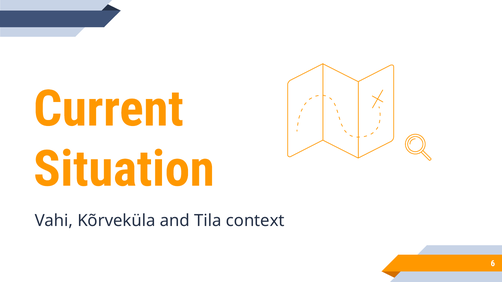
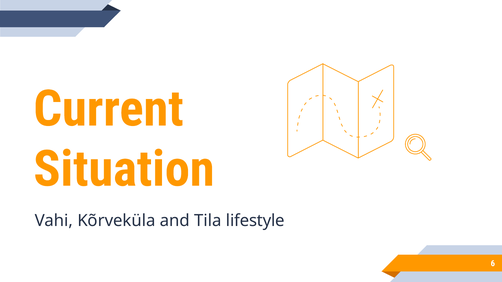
context: context -> lifestyle
